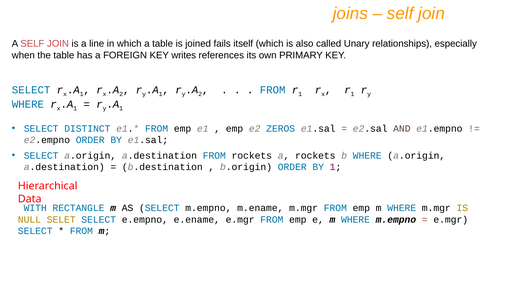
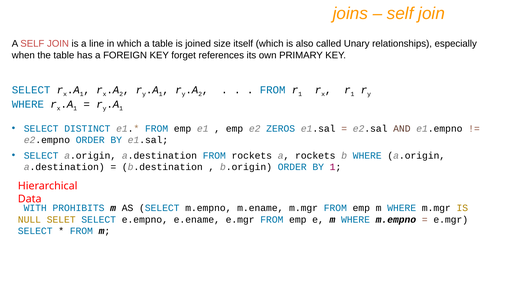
fails: fails -> size
writes: writes -> forget
RECTANGLE: RECTANGLE -> PROHIBITS
